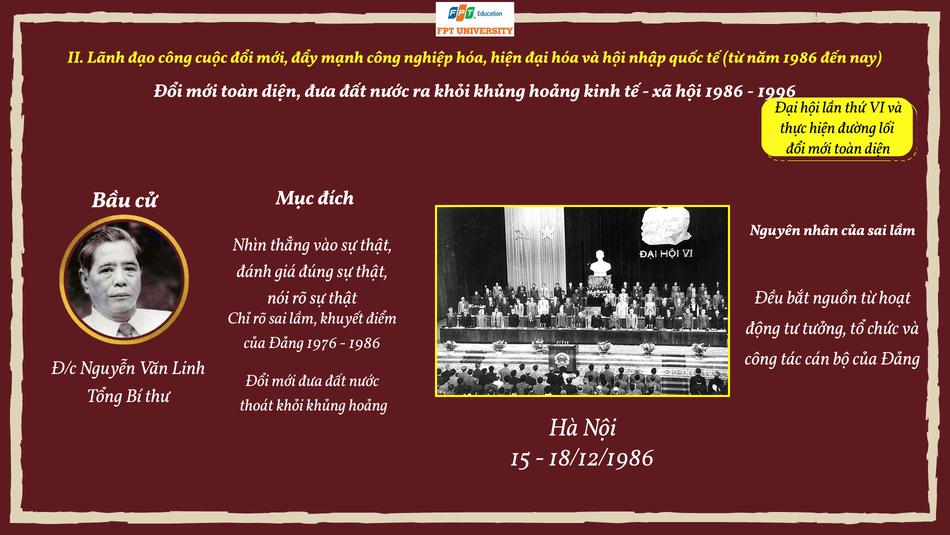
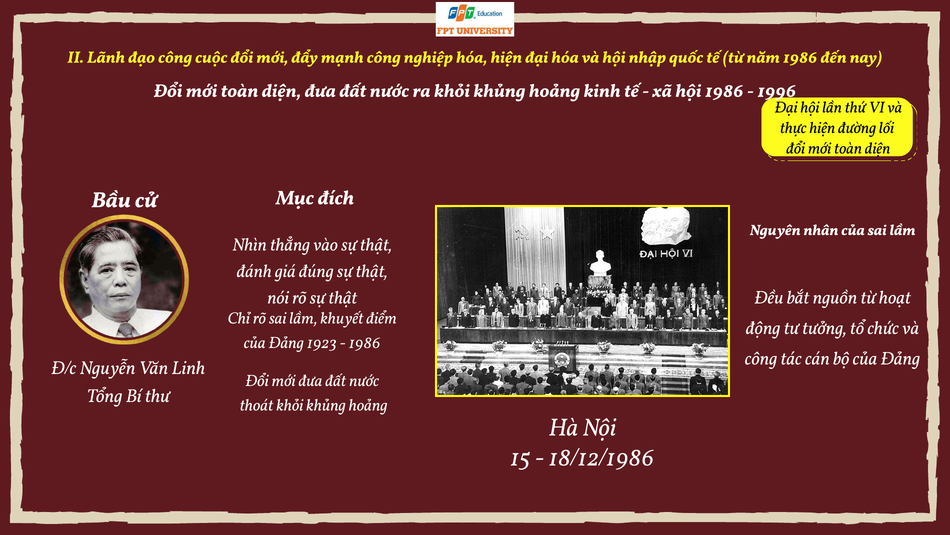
1976: 1976 -> 1923
